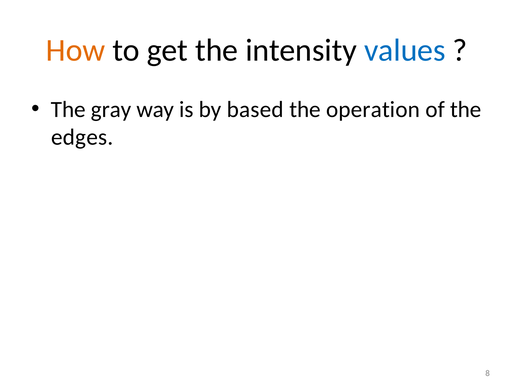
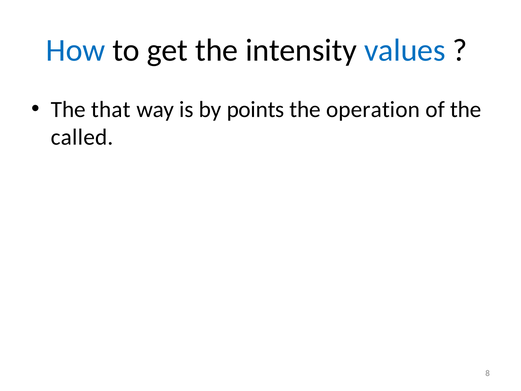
How colour: orange -> blue
gray: gray -> that
based: based -> points
edges: edges -> called
